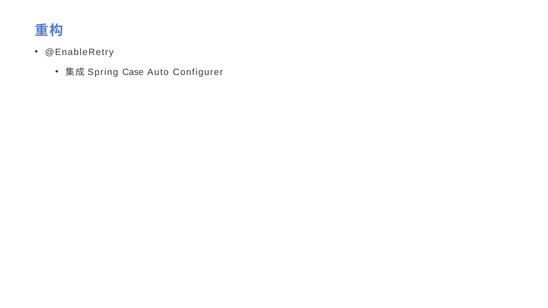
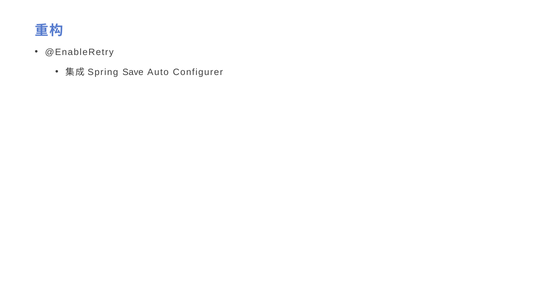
Case: Case -> Save
